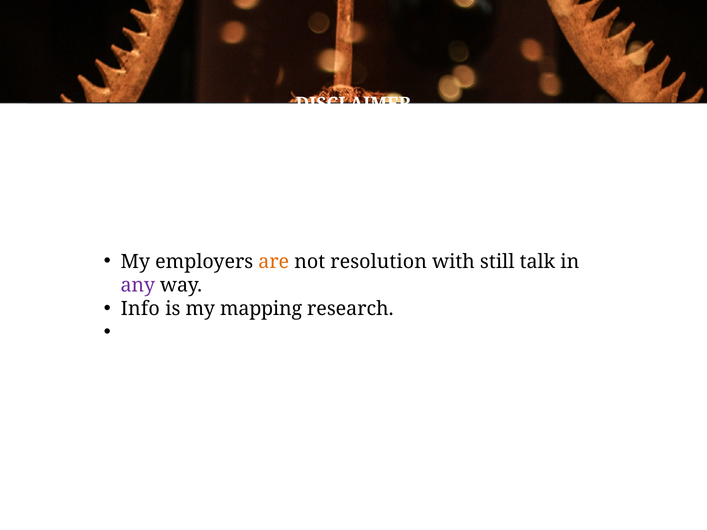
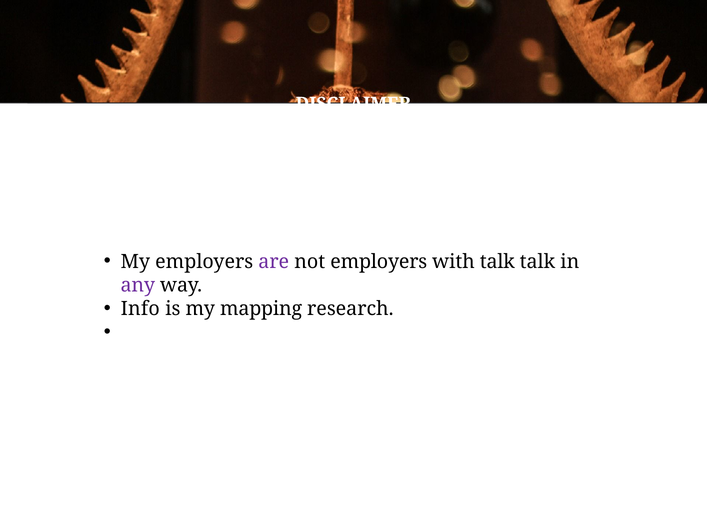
are colour: orange -> purple
not resolution: resolution -> employers
with still: still -> talk
